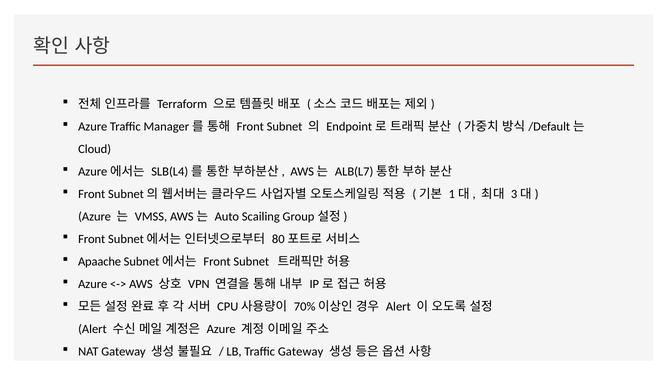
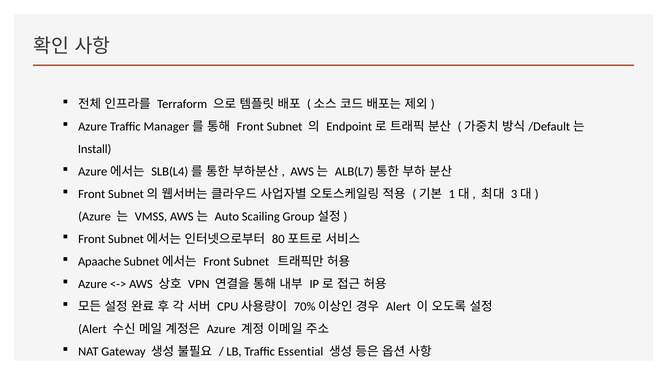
Cloud: Cloud -> Install
Traffic Gateway: Gateway -> Essential
